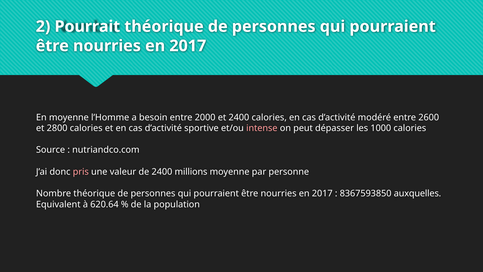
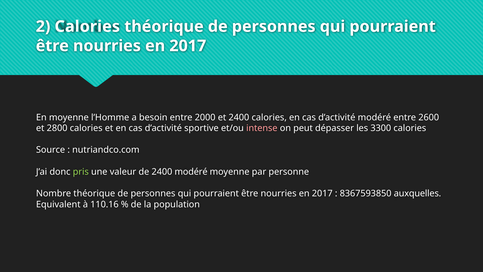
2 Pourrait: Pourrait -> Calories
1000: 1000 -> 3300
pris colour: pink -> light green
2400 millions: millions -> modéré
620.64: 620.64 -> 110.16
